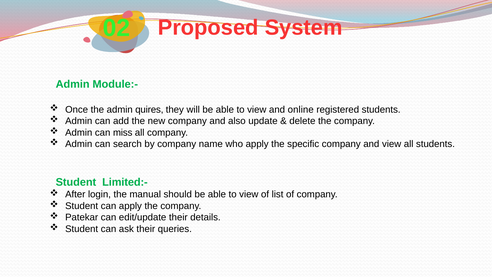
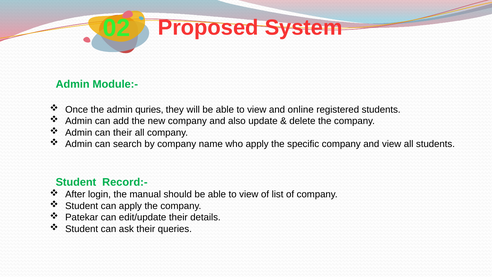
quires: quires -> quries
can miss: miss -> their
Limited:-: Limited:- -> Record:-
